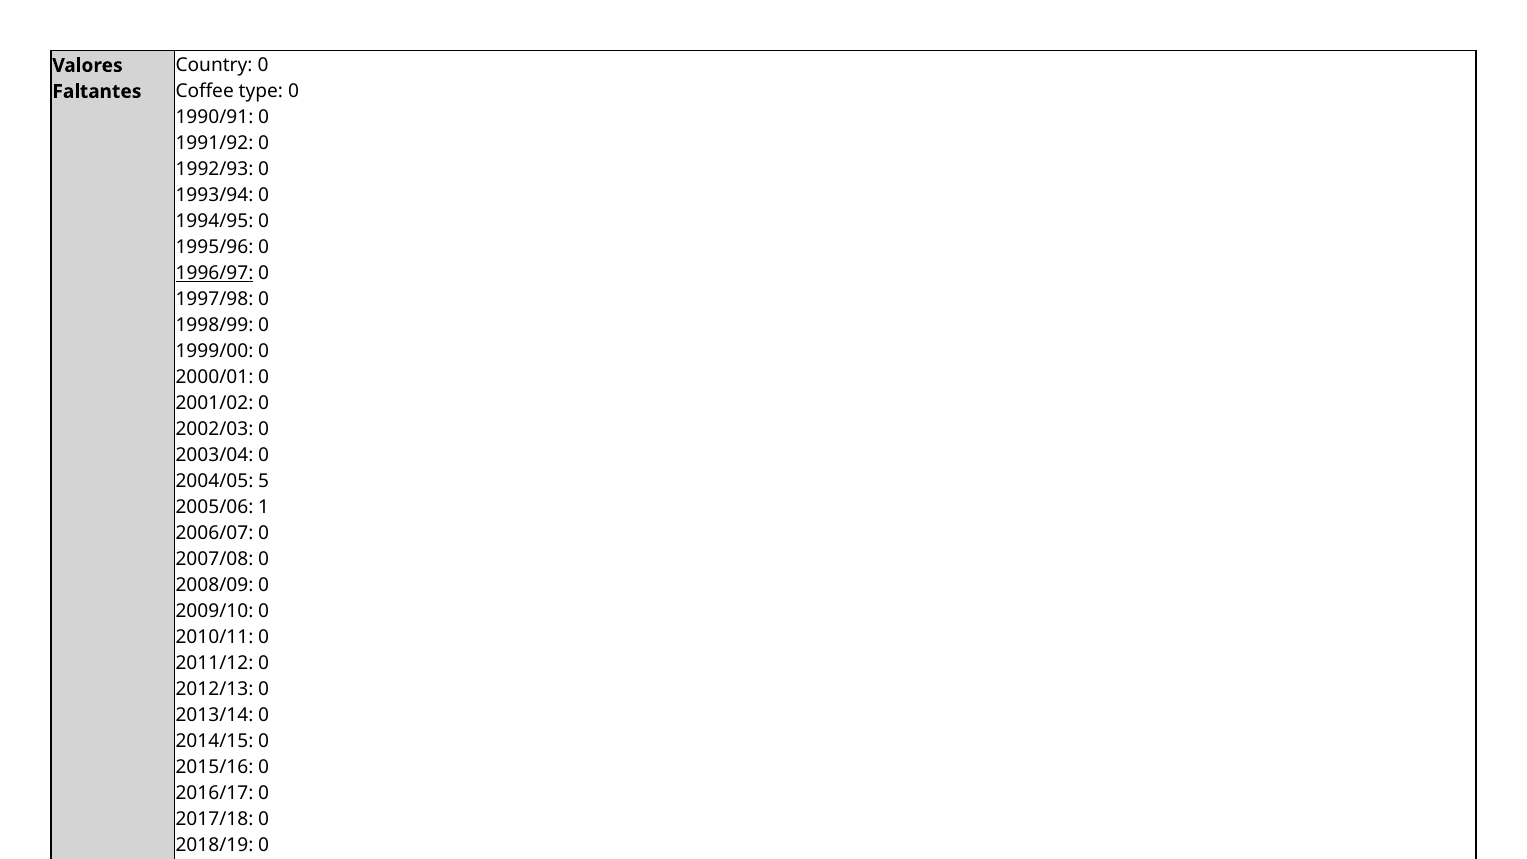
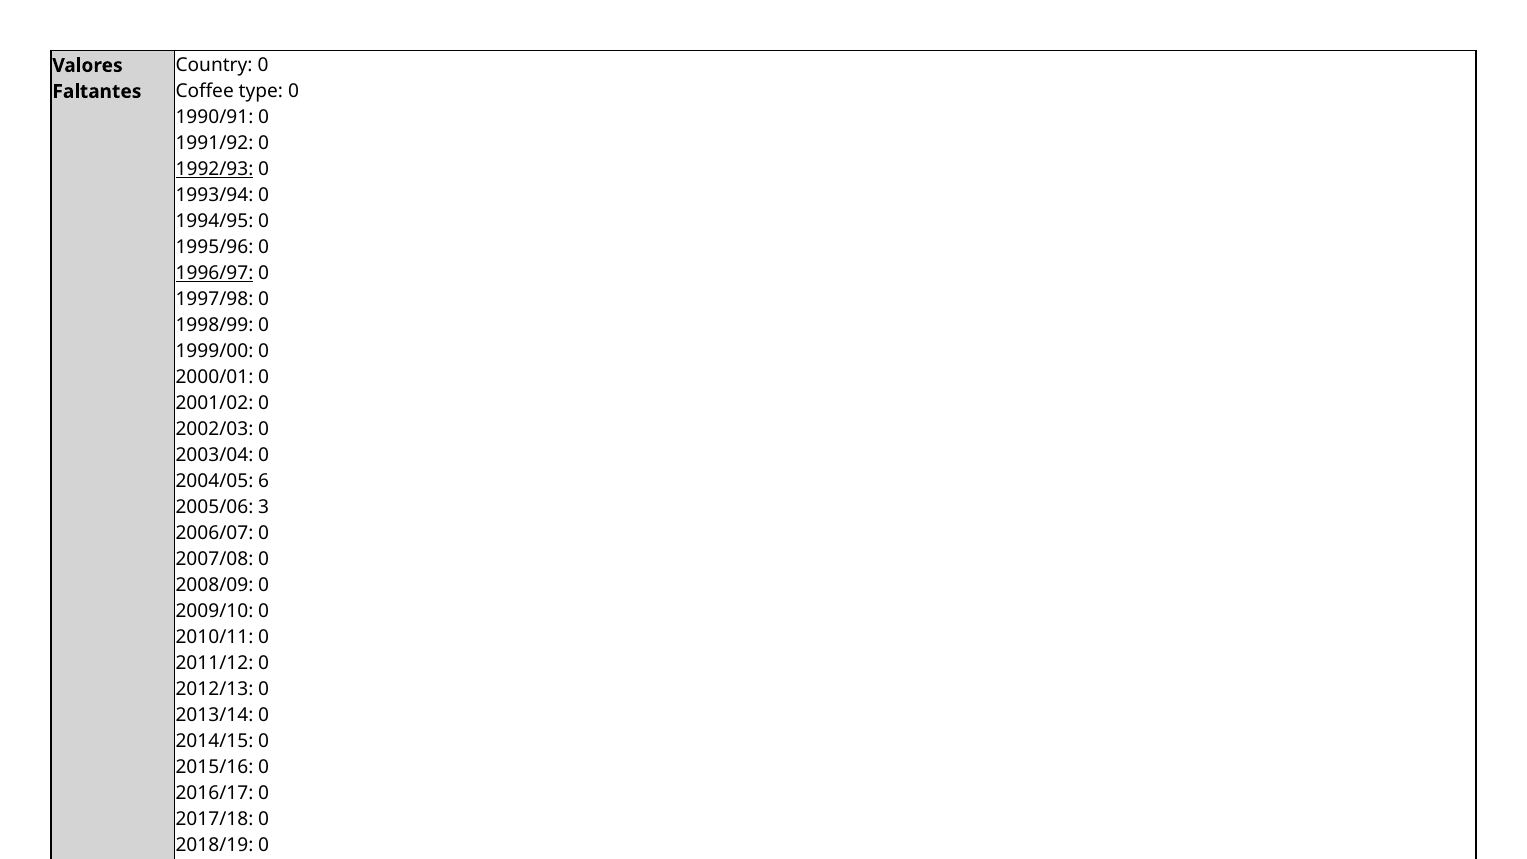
1992/93 underline: none -> present
5: 5 -> 6
1: 1 -> 3
